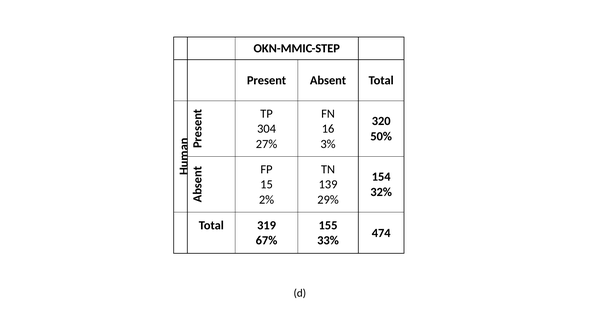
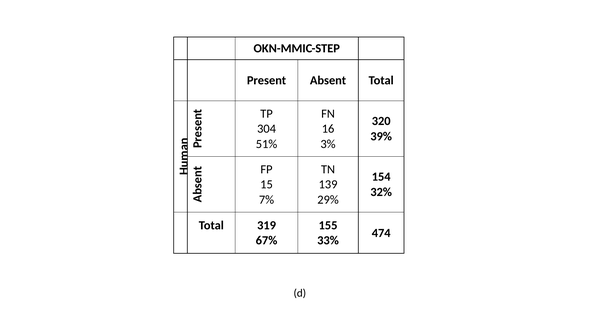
50%: 50% -> 39%
27%: 27% -> 51%
2%: 2% -> 7%
